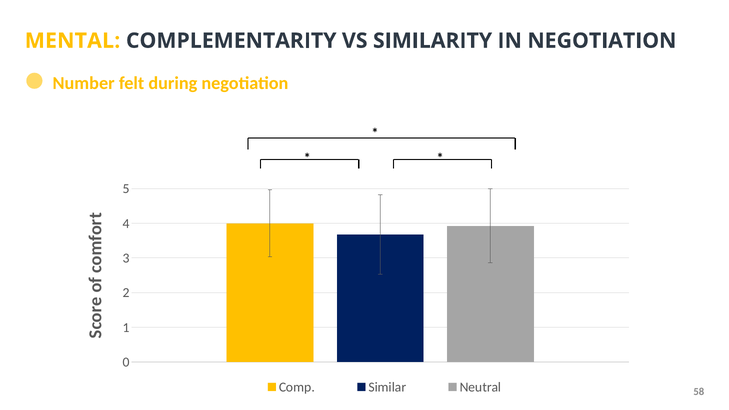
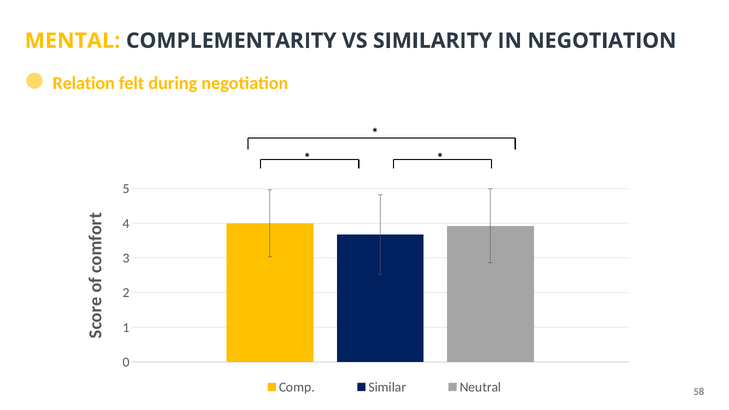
Number: Number -> Relation
